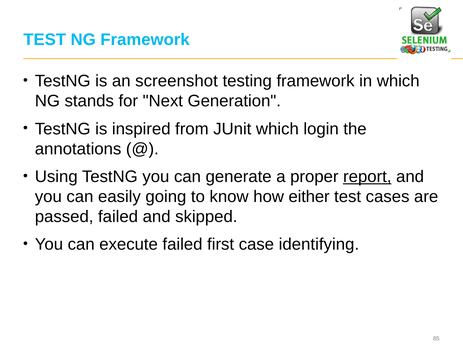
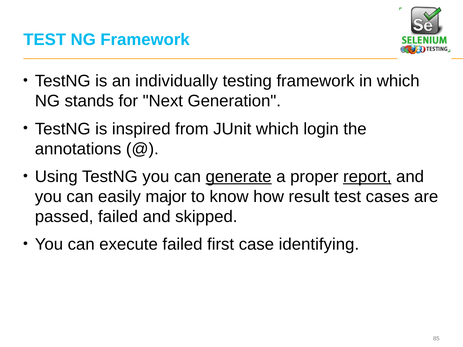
screenshot: screenshot -> individually
generate underline: none -> present
going: going -> major
either: either -> result
